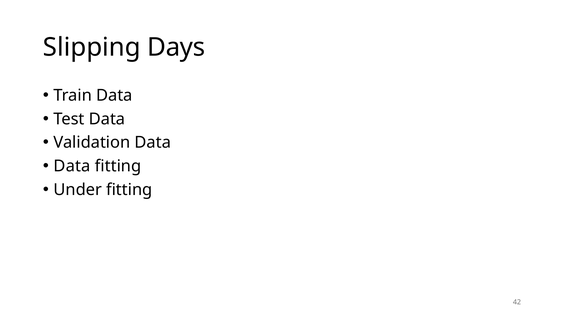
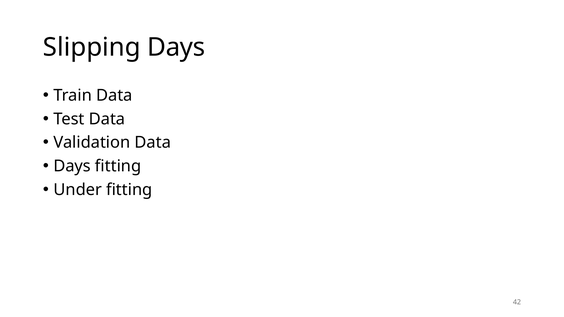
Data at (72, 166): Data -> Days
